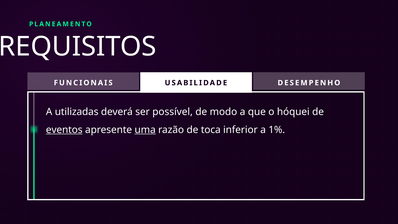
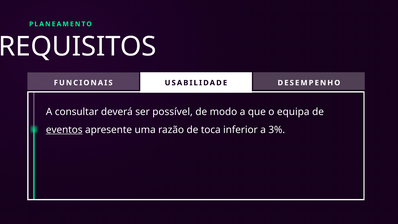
utilizadas: utilizadas -> consultar
hóquei: hóquei -> equipa
uma underline: present -> none
1%: 1% -> 3%
